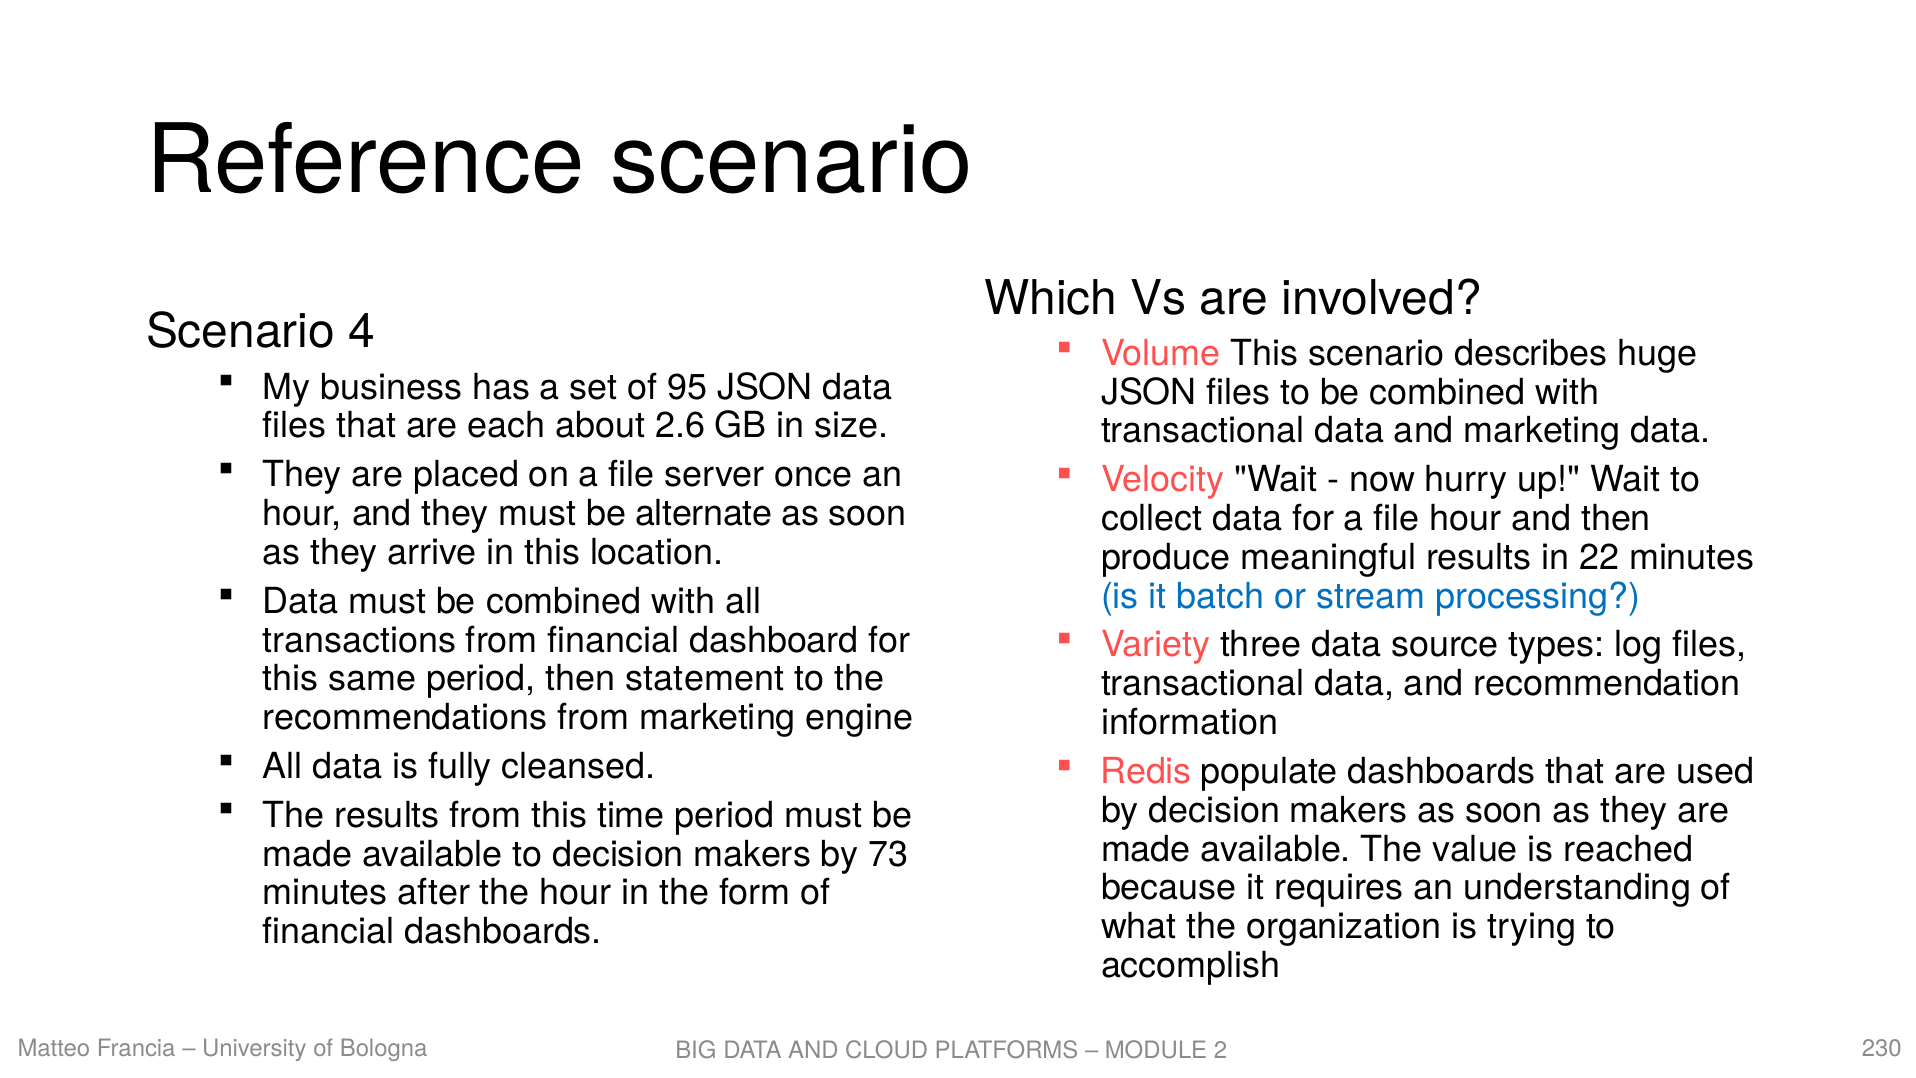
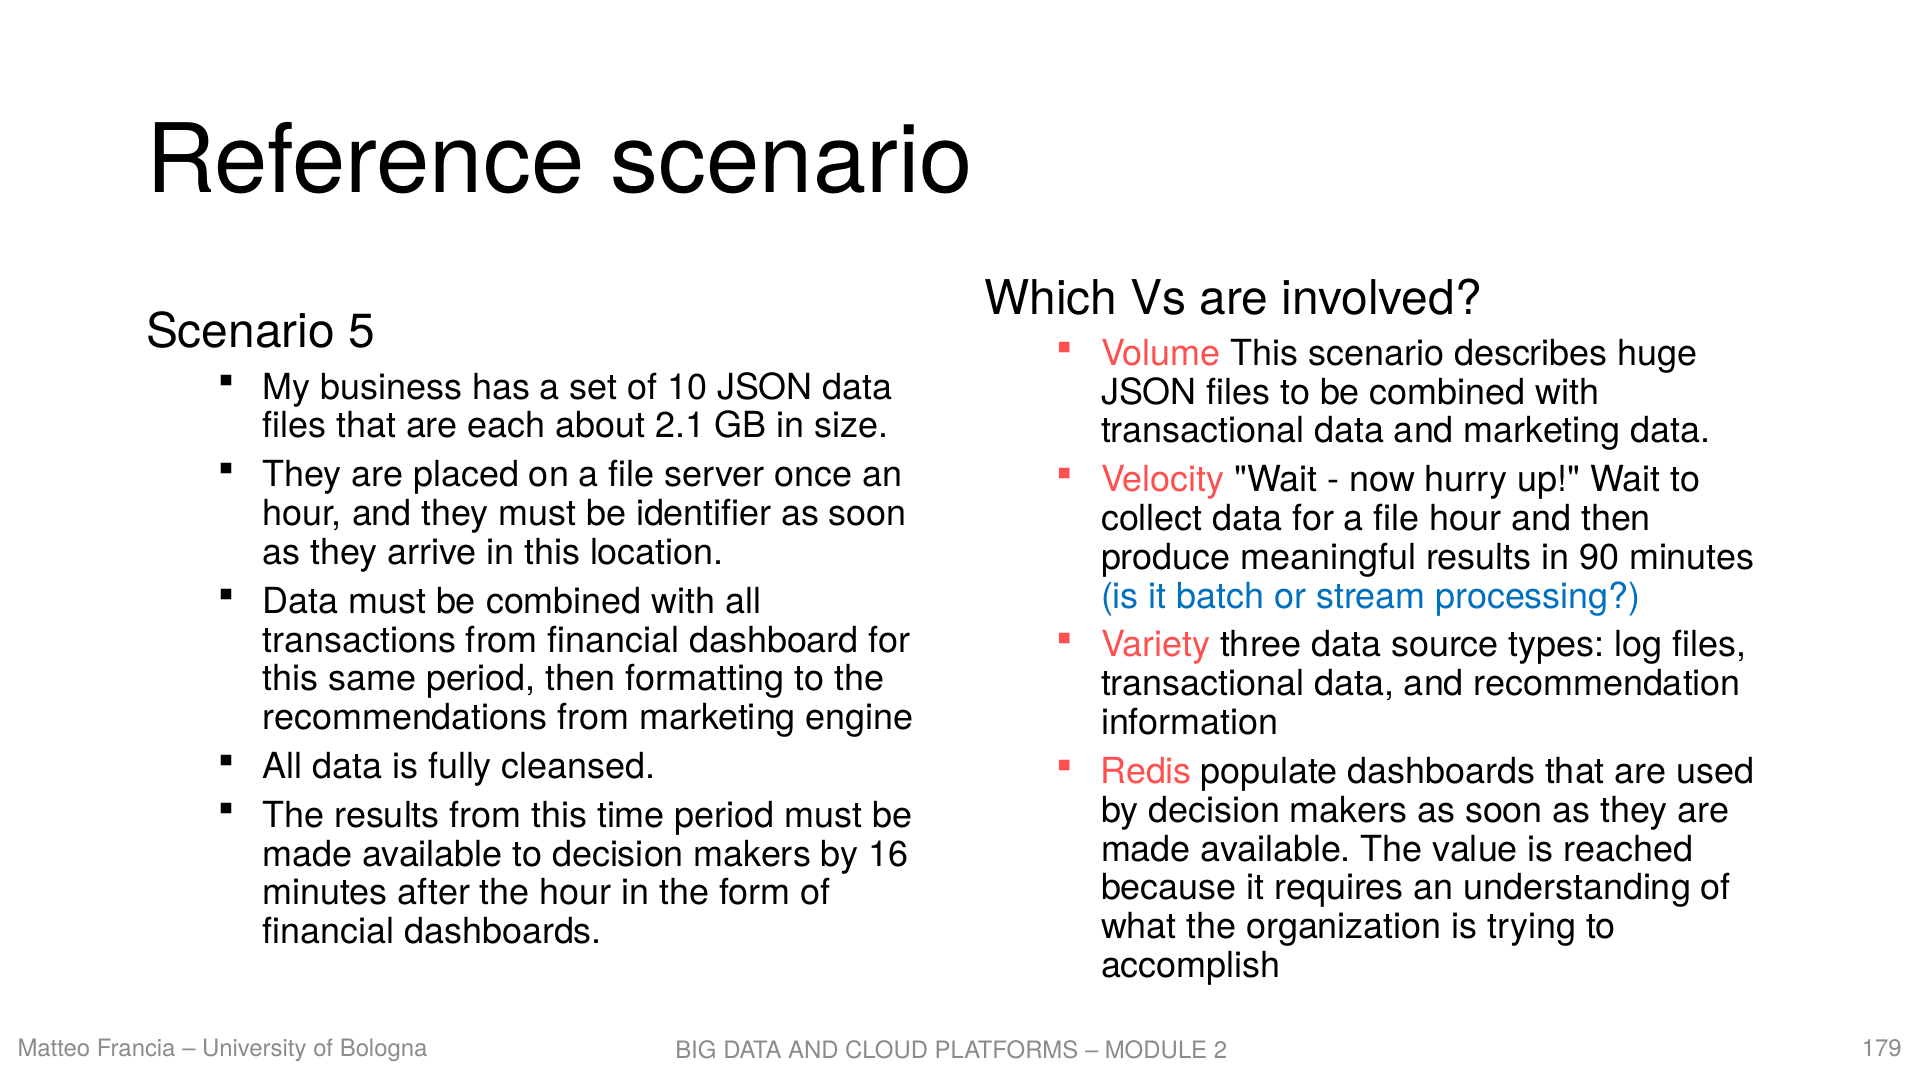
4: 4 -> 5
95: 95 -> 10
2.6: 2.6 -> 2.1
alternate: alternate -> identifier
22: 22 -> 90
statement: statement -> formatting
73: 73 -> 16
230: 230 -> 179
